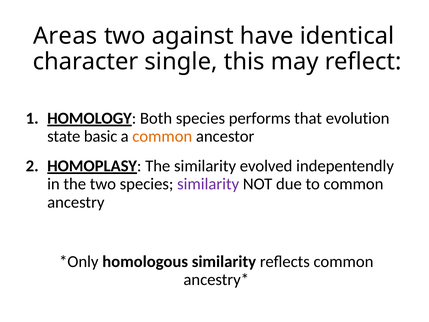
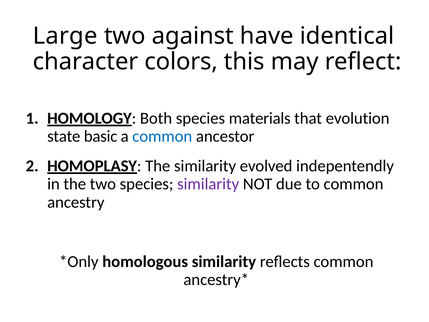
Areas: Areas -> Large
single: single -> colors
performs: performs -> materials
common at (162, 136) colour: orange -> blue
